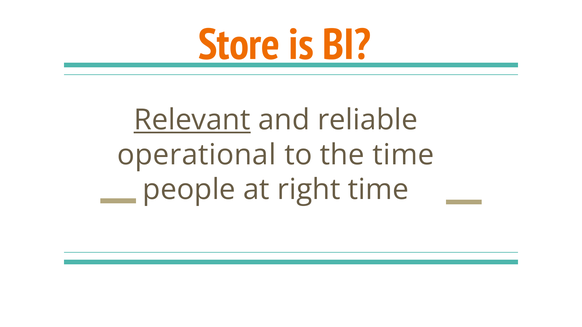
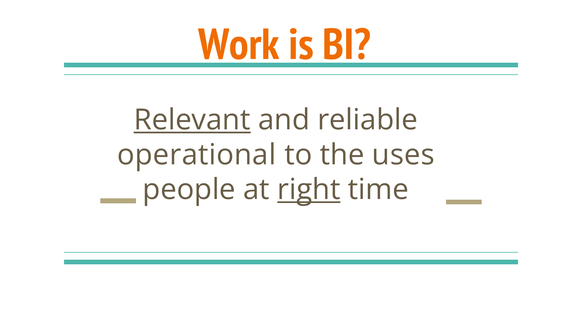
Store: Store -> Work
the time: time -> uses
right underline: none -> present
